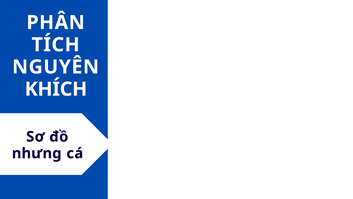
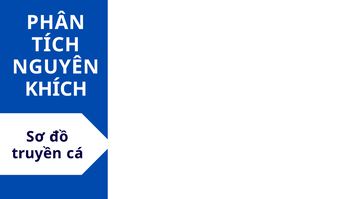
nhưng: nhưng -> truyền
